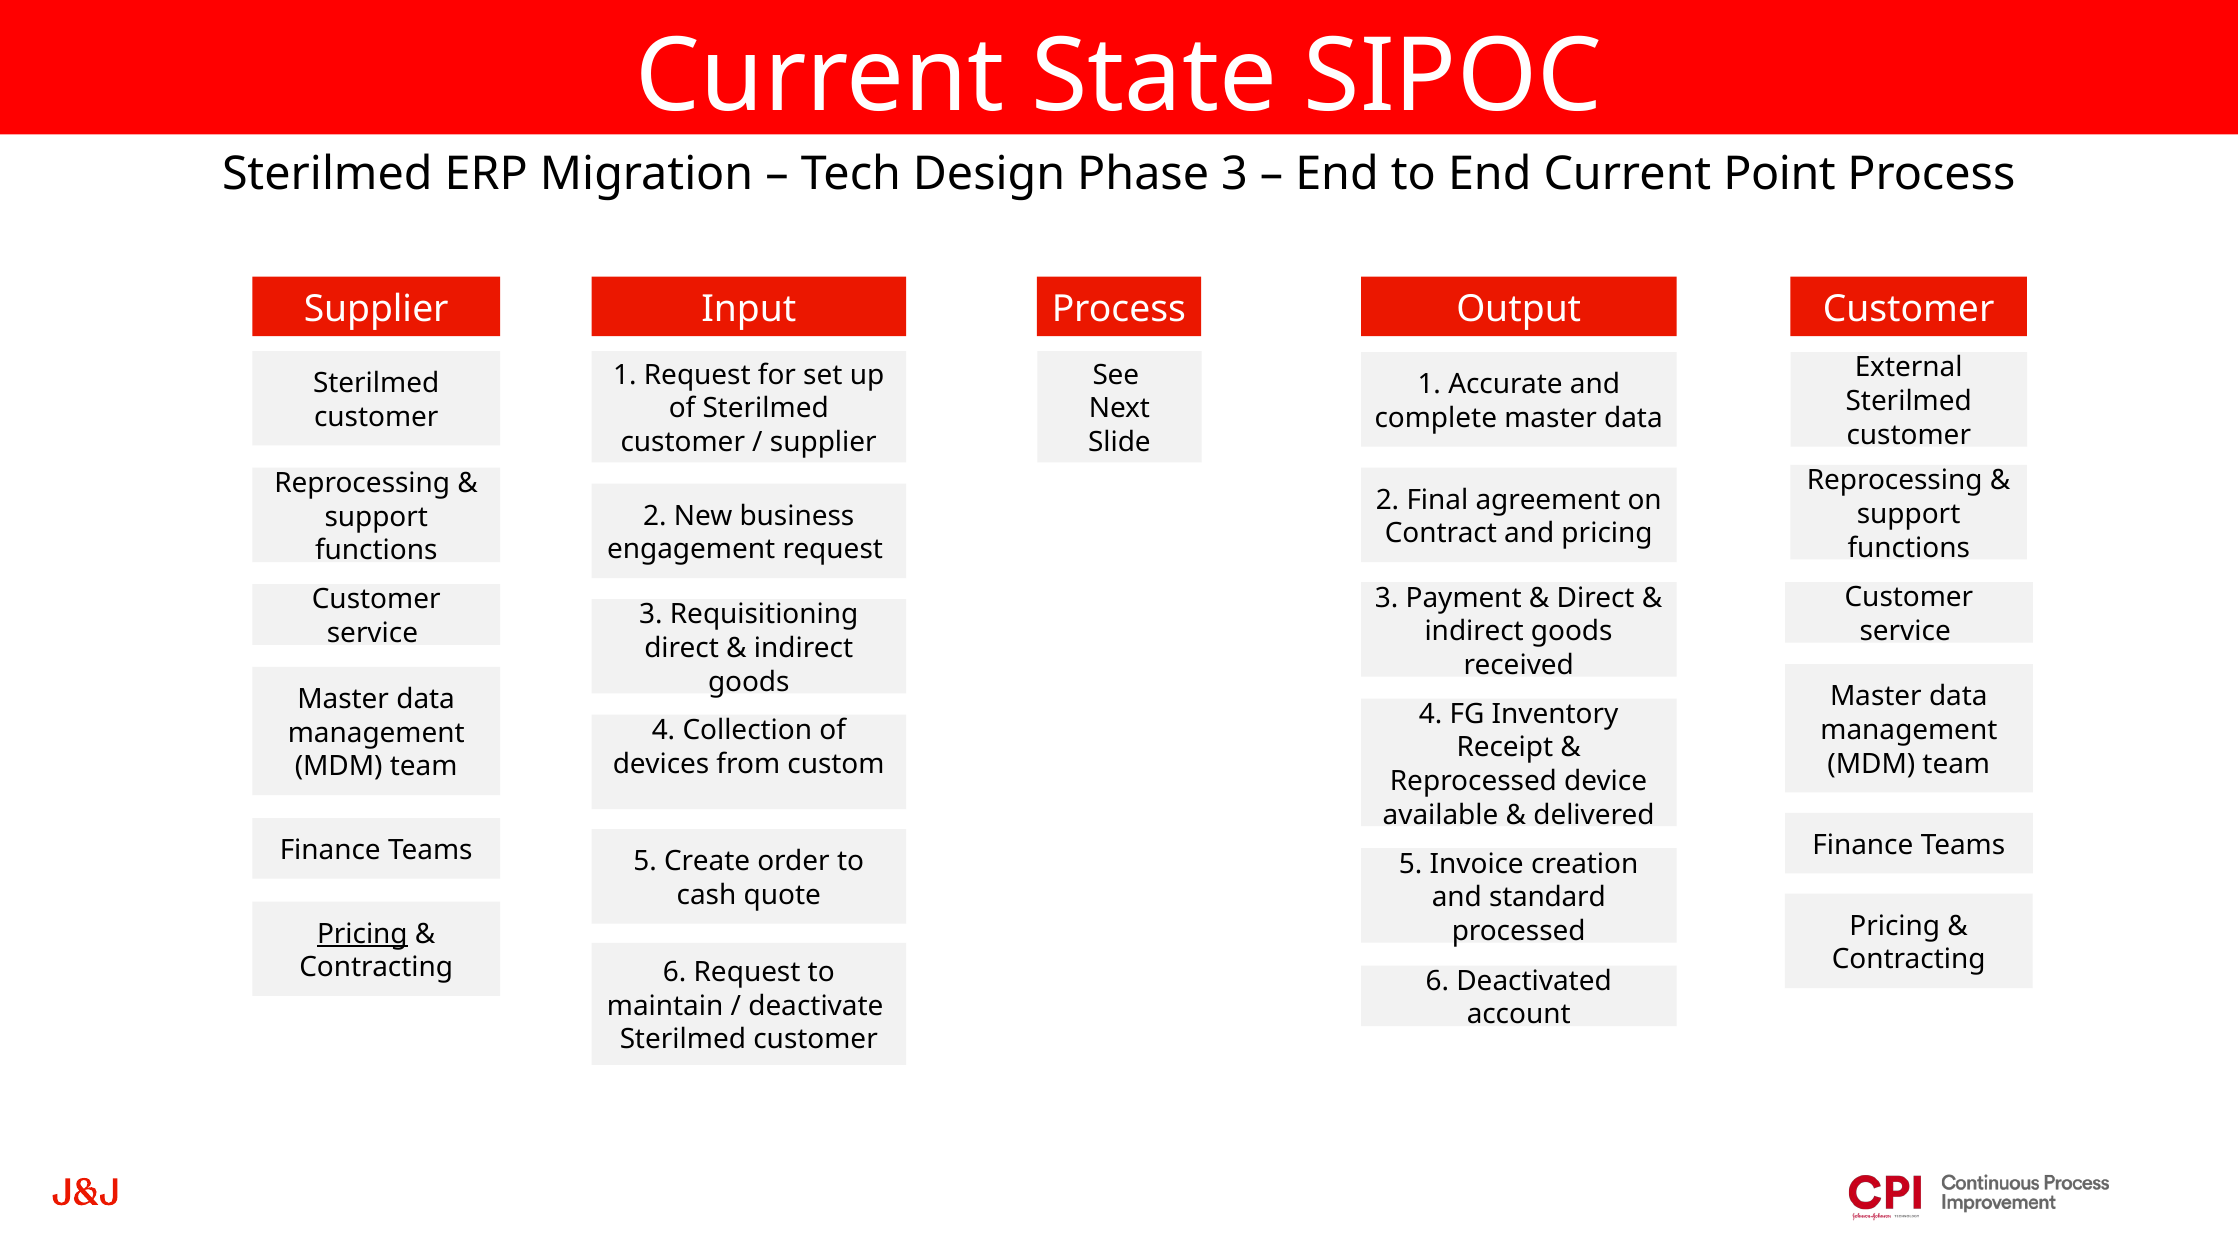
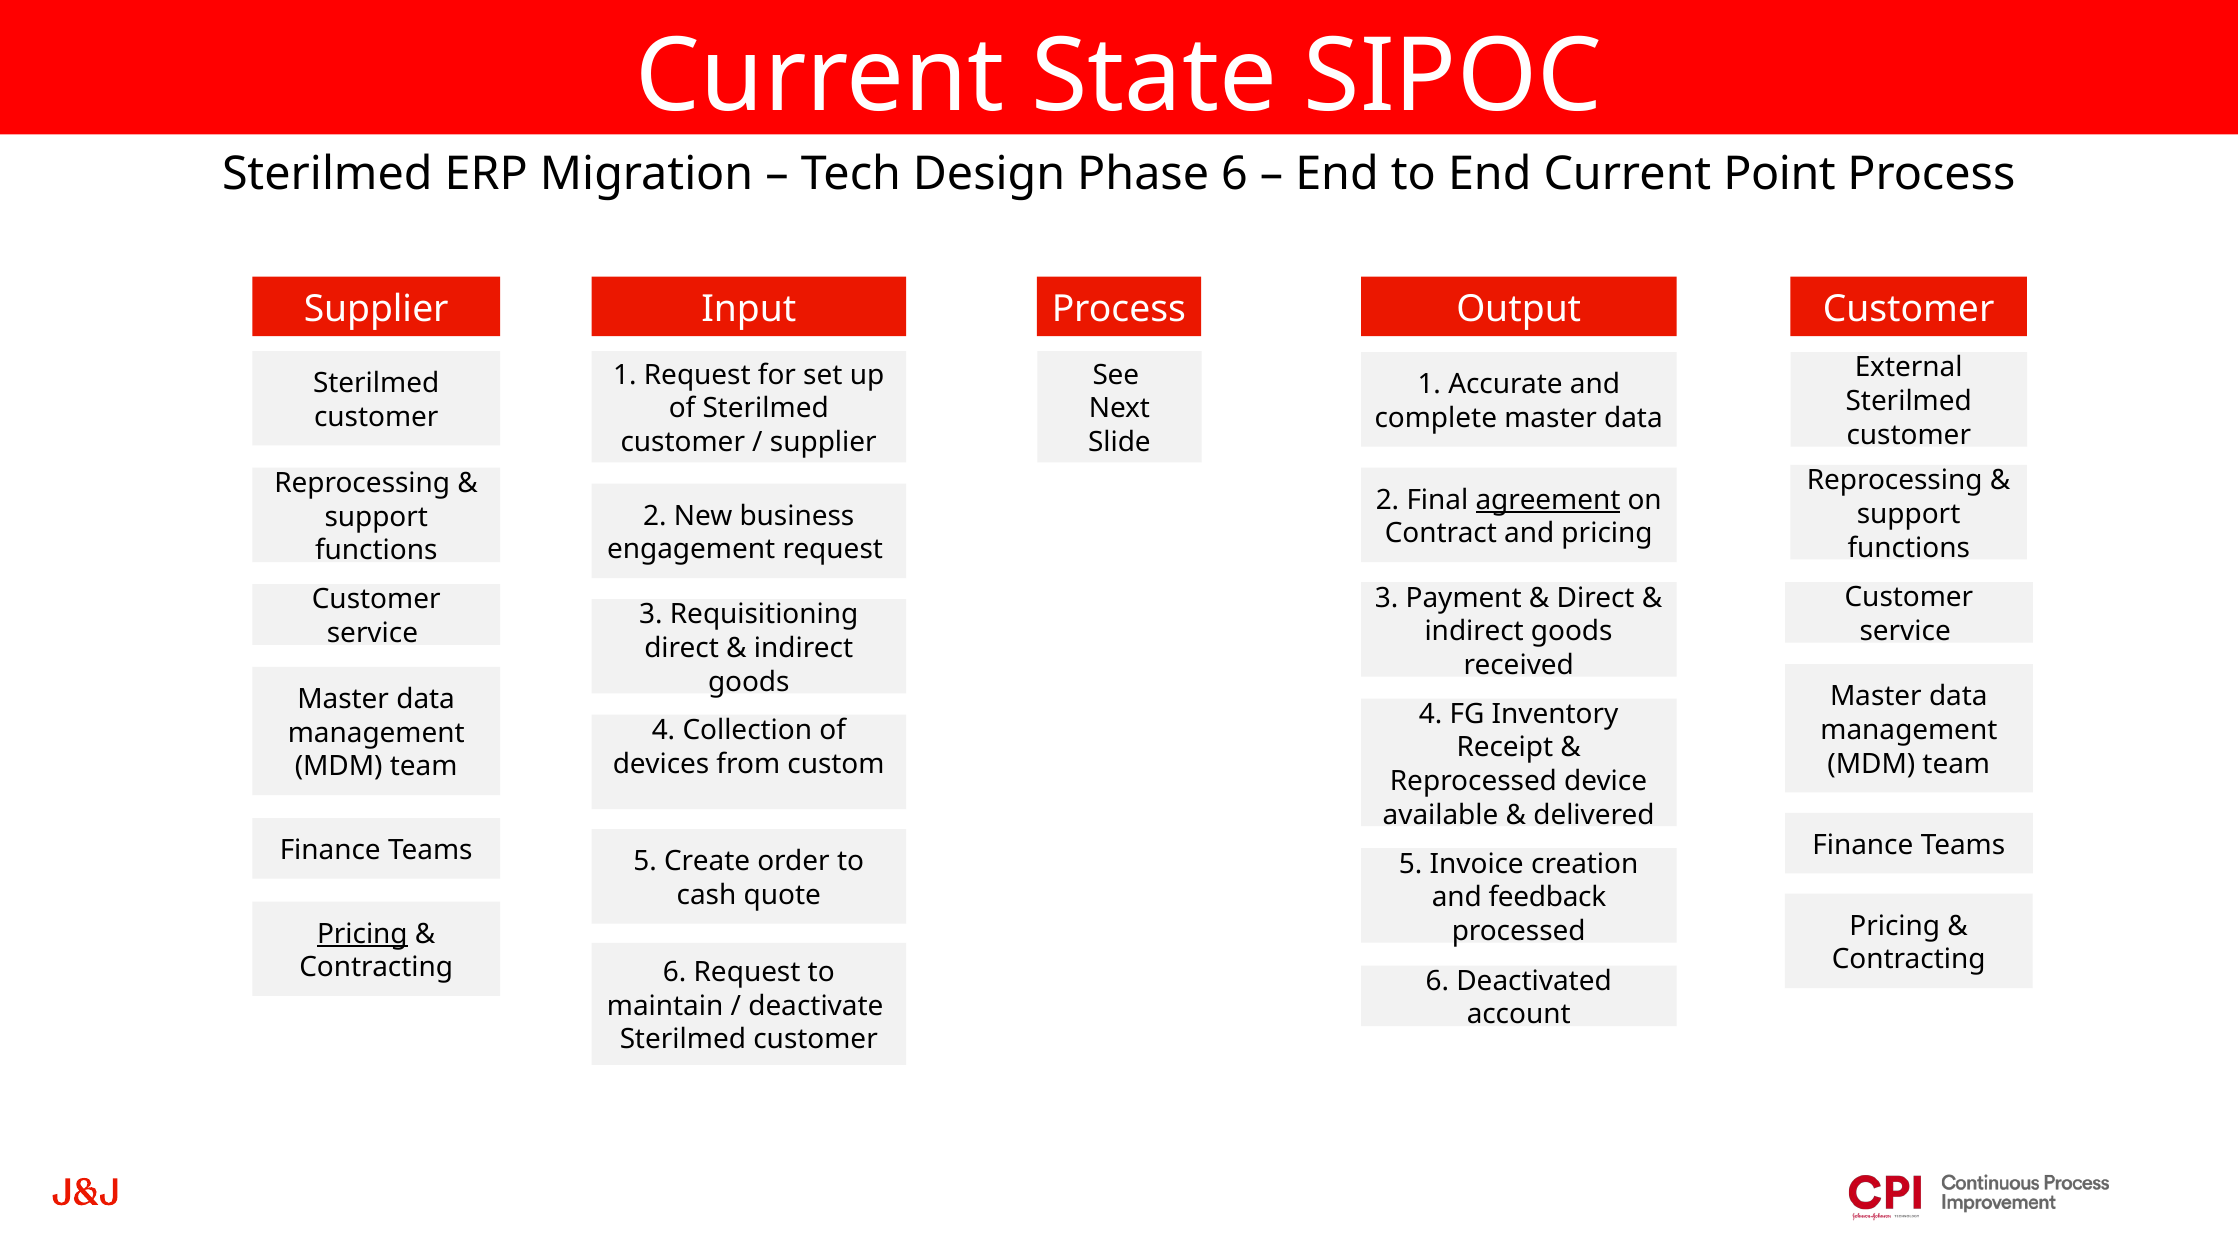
Phase 3: 3 -> 6
agreement underline: none -> present
standard: standard -> feedback
